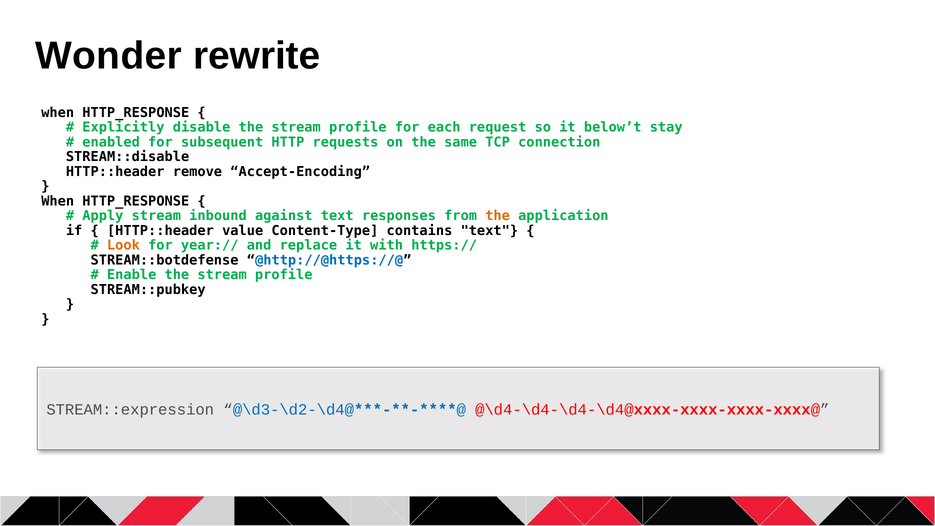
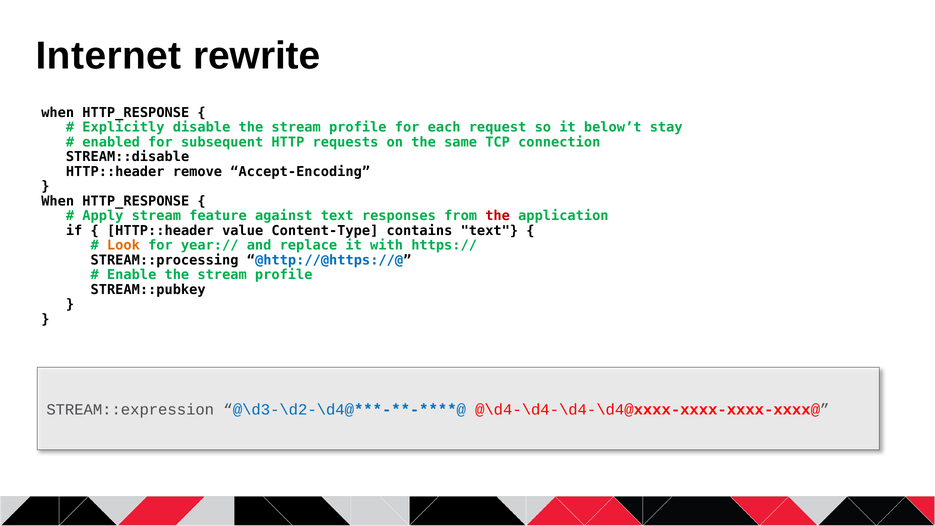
Wonder: Wonder -> Internet
inbound: inbound -> feature
the at (498, 216) colour: orange -> red
STREAM::botdefense: STREAM::botdefense -> STREAM::processing
